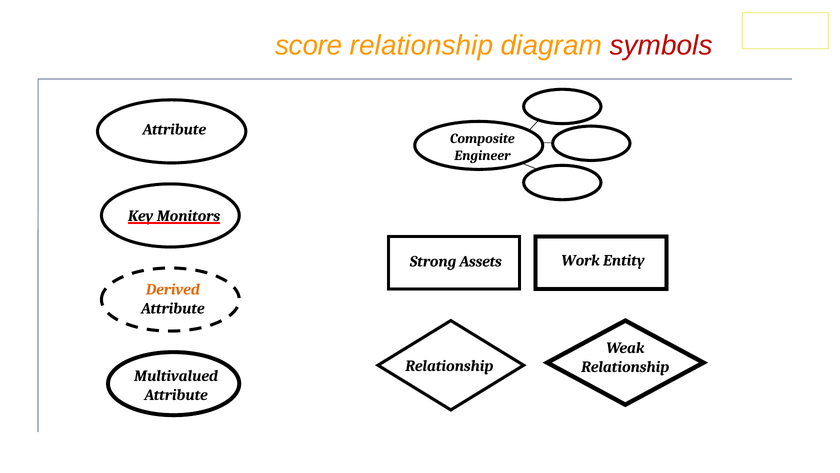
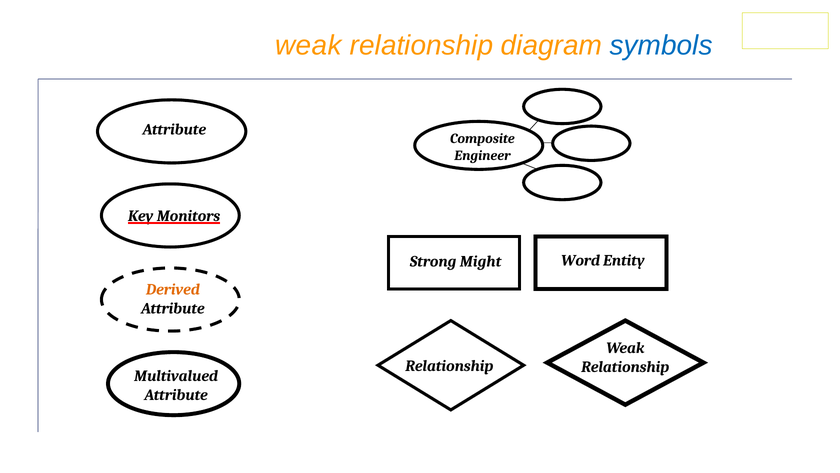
score at (309, 46): score -> weak
symbols colour: red -> blue
Work: Work -> Word
Assets: Assets -> Might
